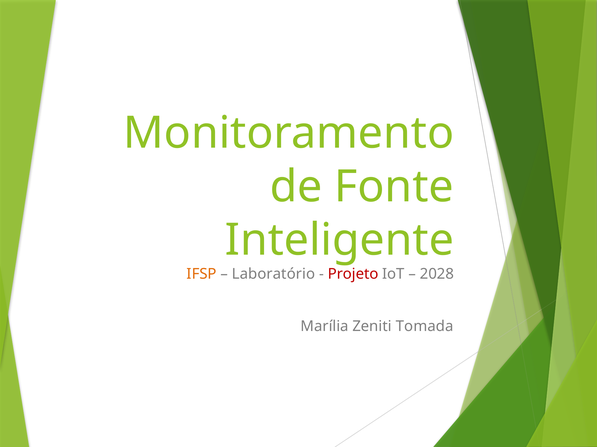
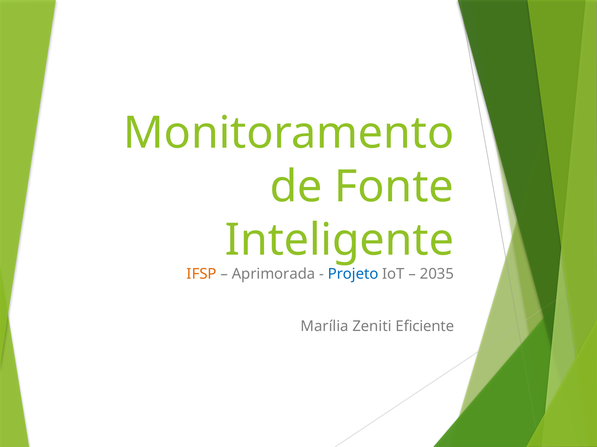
Laboratório: Laboratório -> Aprimorada
Projeto colour: red -> blue
2028: 2028 -> 2035
Tomada: Tomada -> Eficiente
